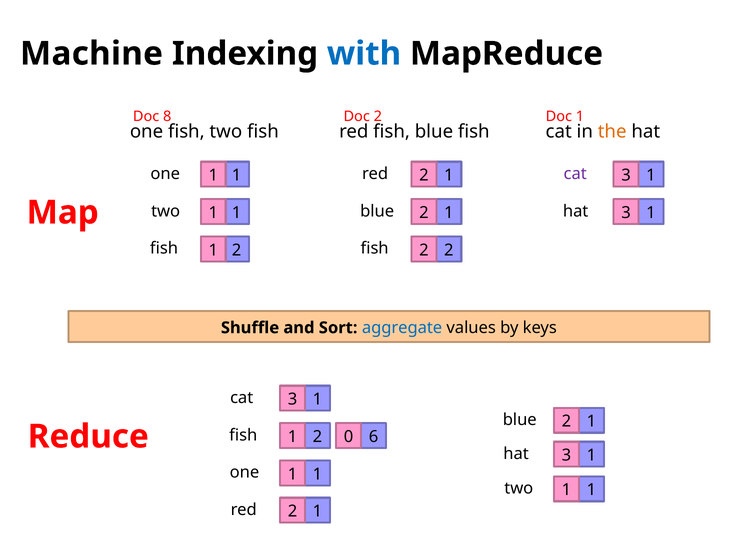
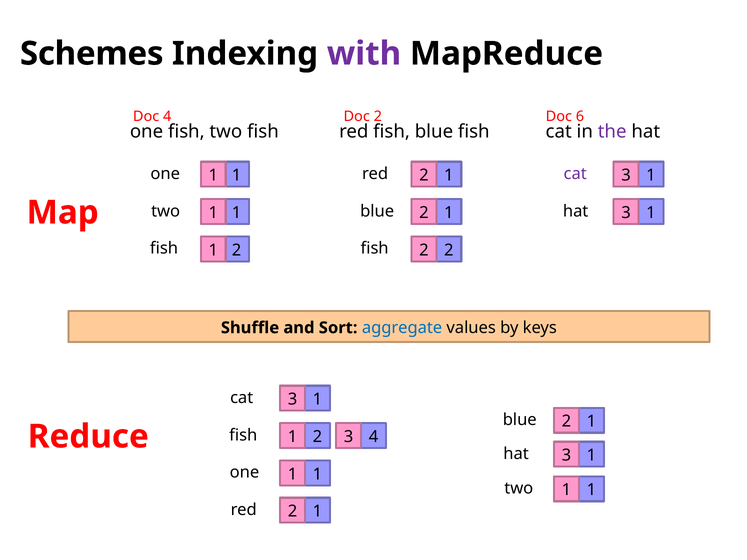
Machine: Machine -> Schemes
with colour: blue -> purple
Doc 8: 8 -> 4
Doc 1: 1 -> 6
the colour: orange -> purple
fish 0: 0 -> 3
2 6: 6 -> 4
